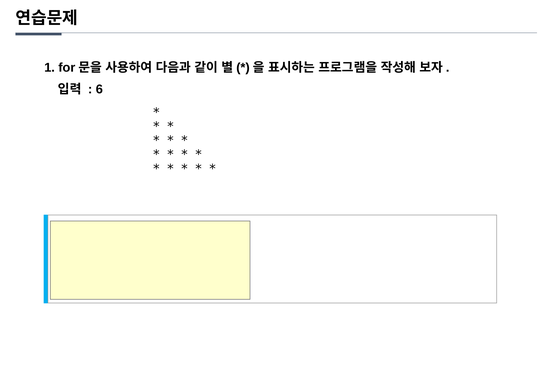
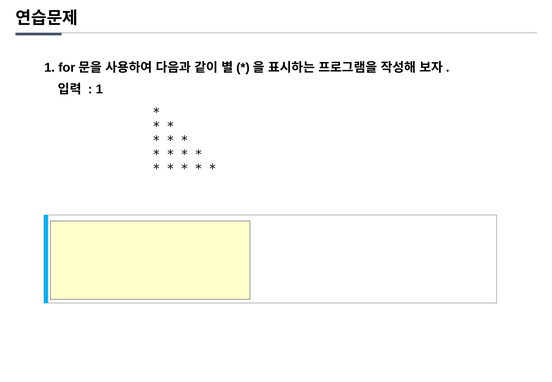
6 at (99, 89): 6 -> 1
